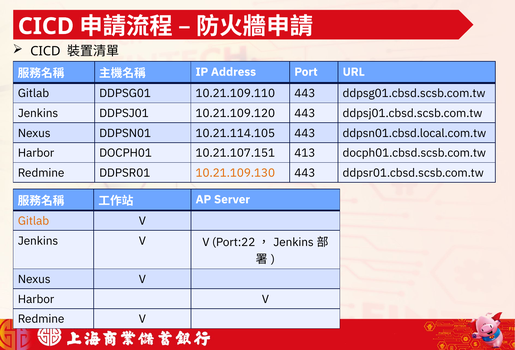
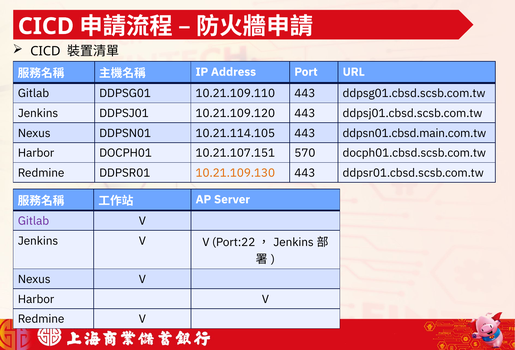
ddpsn01.cbsd.local.com.tw: ddpsn01.cbsd.local.com.tw -> ddpsn01.cbsd.main.com.tw
413: 413 -> 570
Gitlab at (33, 221) colour: orange -> purple
